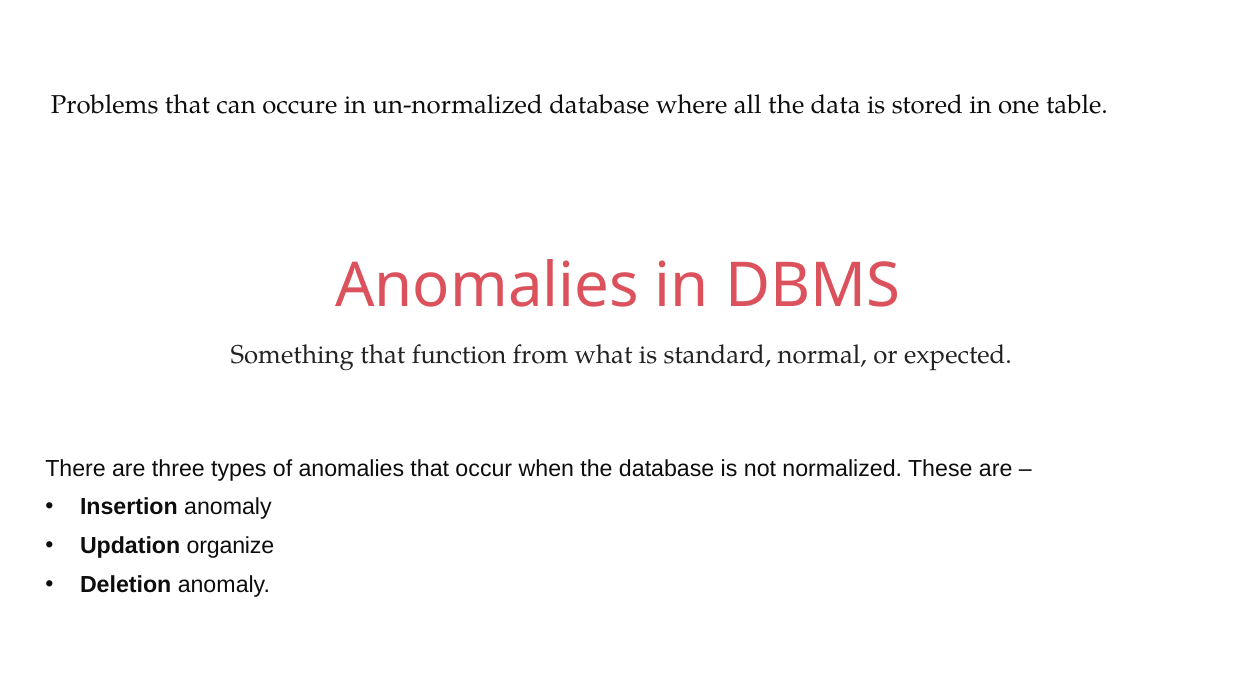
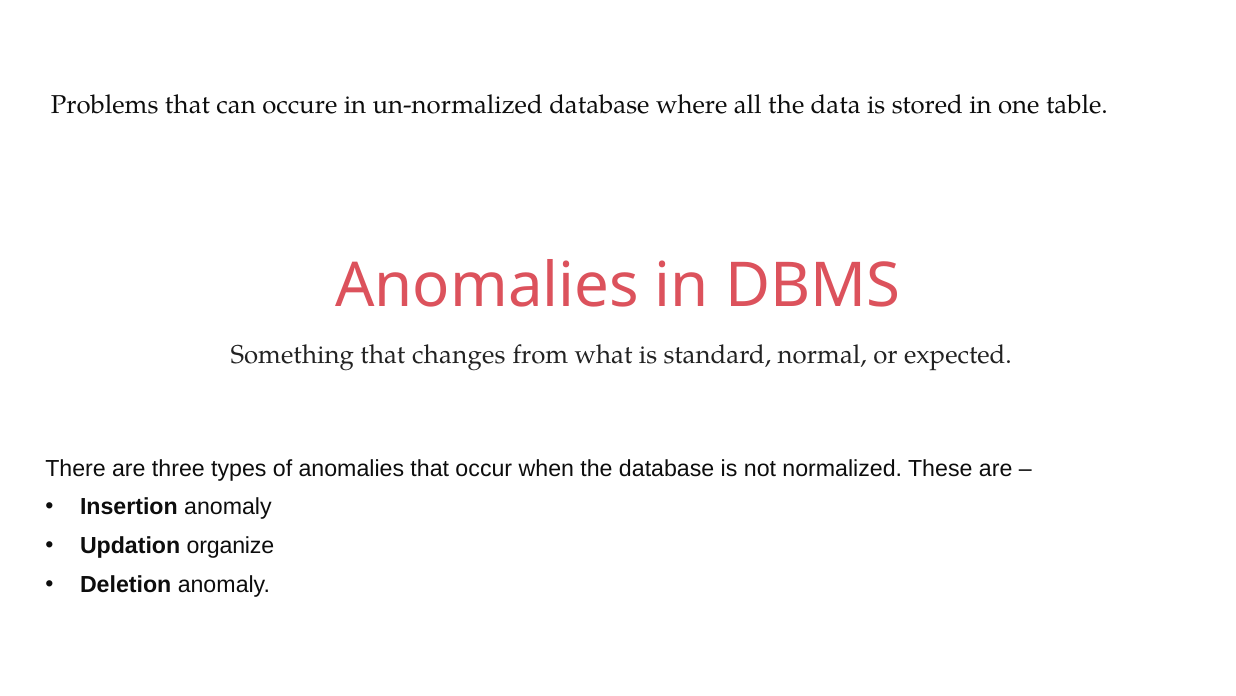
function: function -> changes
